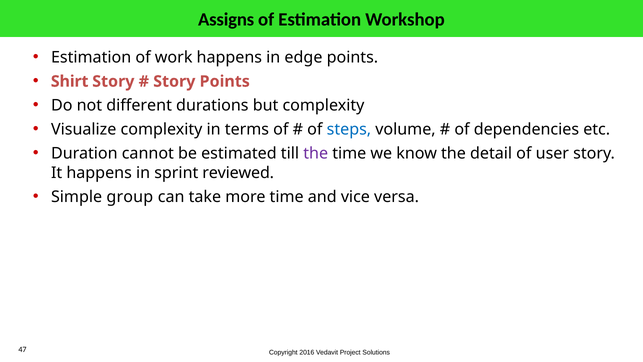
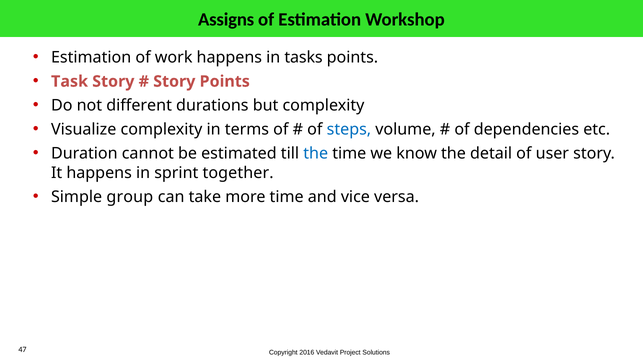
edge: edge -> tasks
Shirt: Shirt -> Task
the at (316, 153) colour: purple -> blue
reviewed: reviewed -> together
